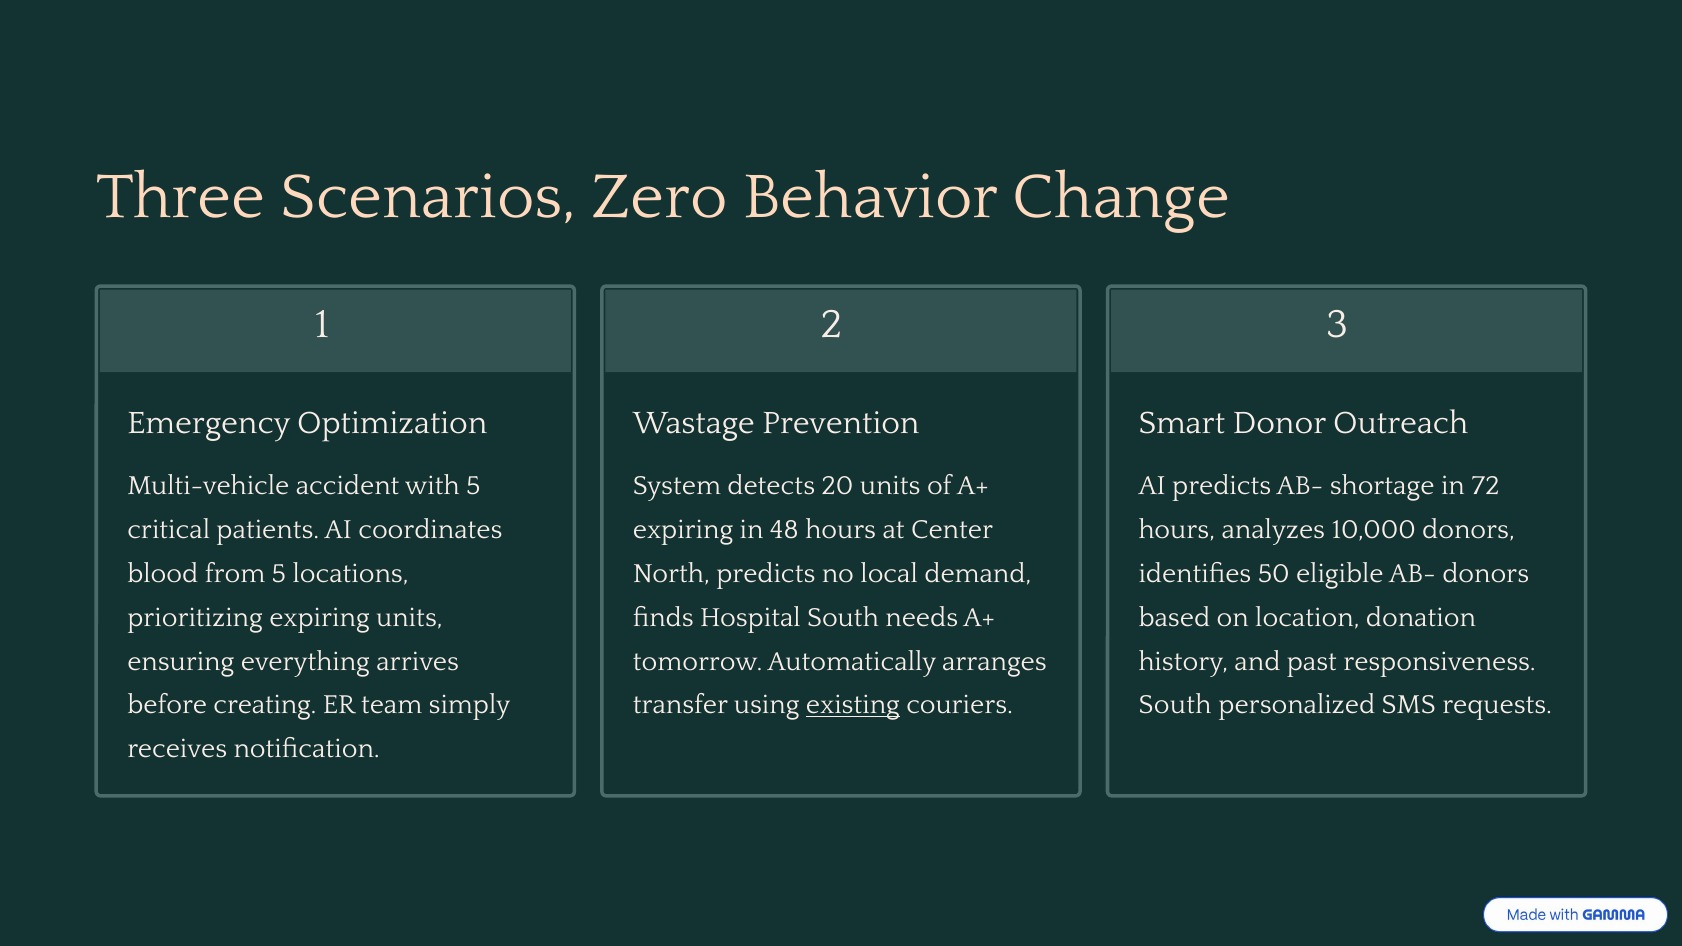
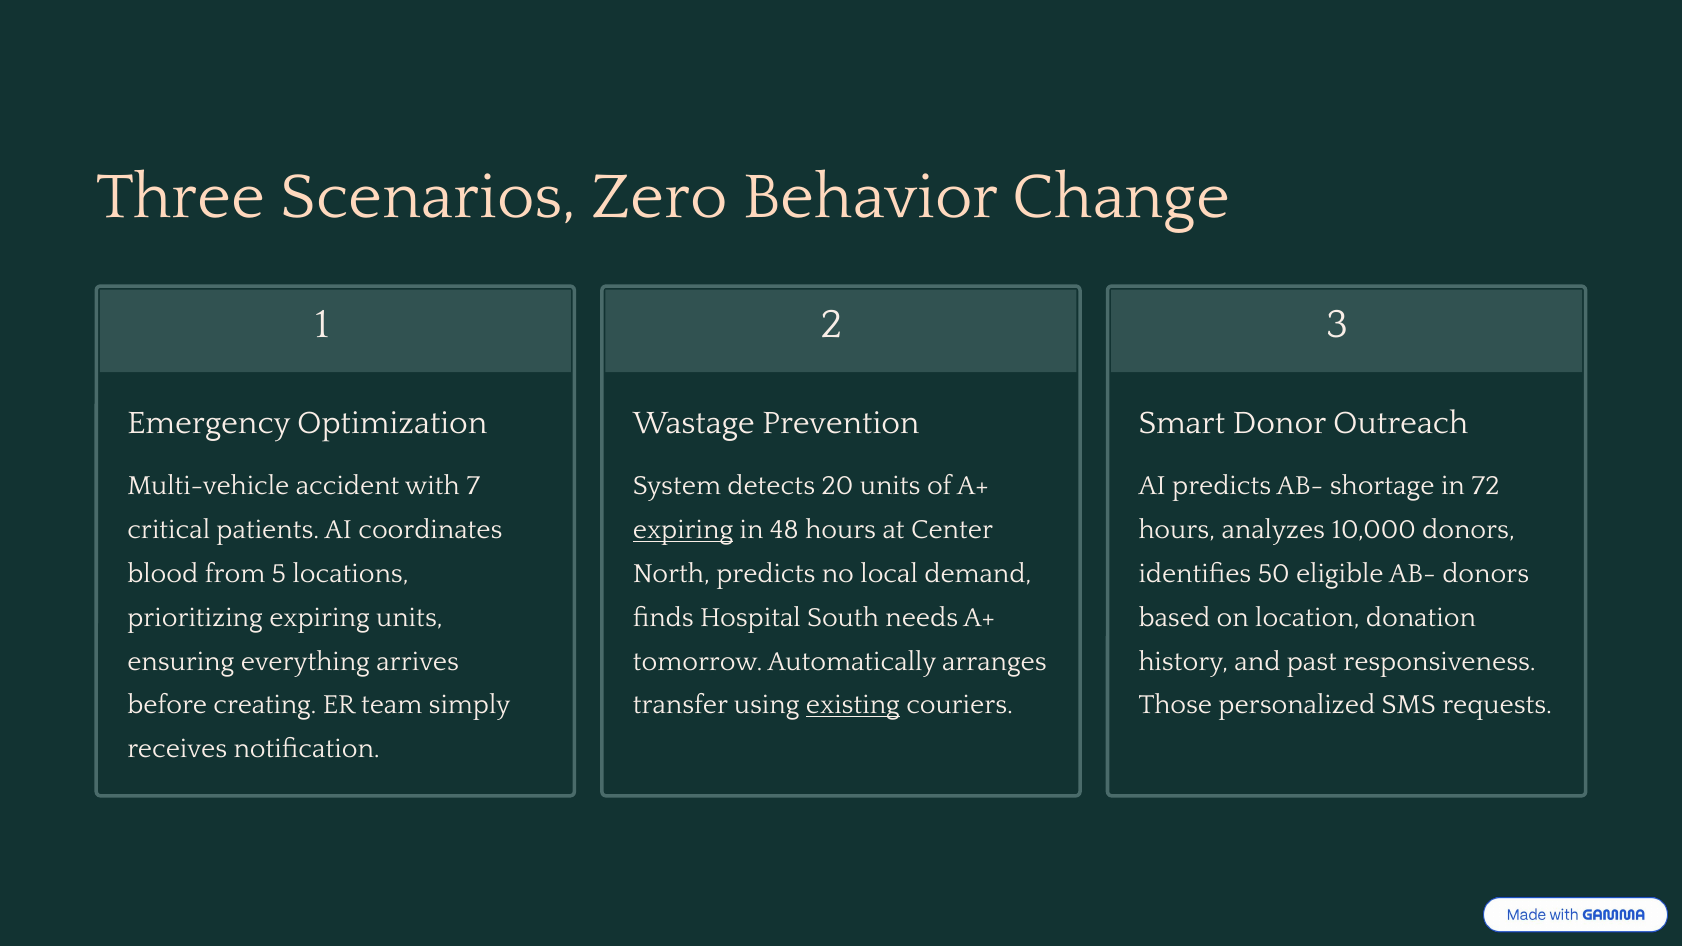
with 5: 5 -> 7
expiring at (683, 530) underline: none -> present
South at (1175, 705): South -> Those
